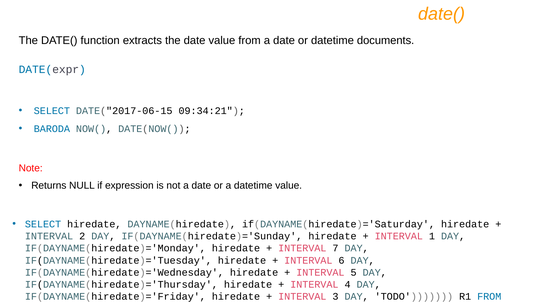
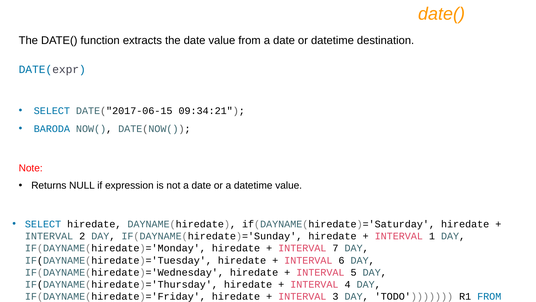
documents: documents -> destination
